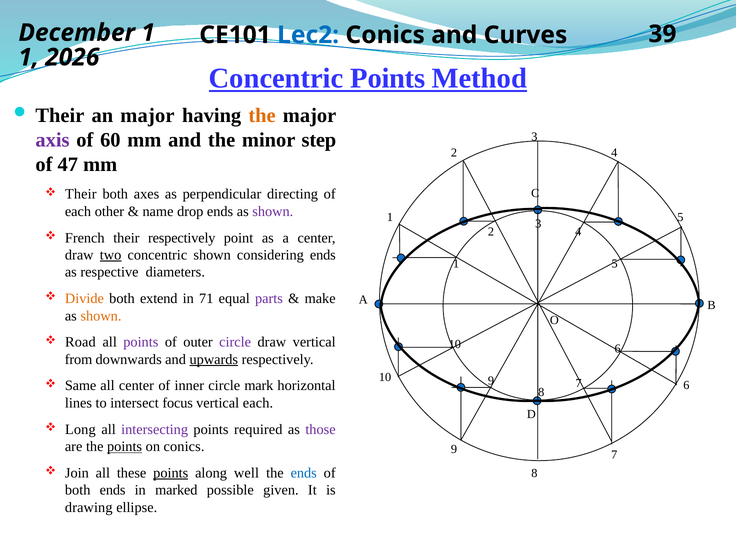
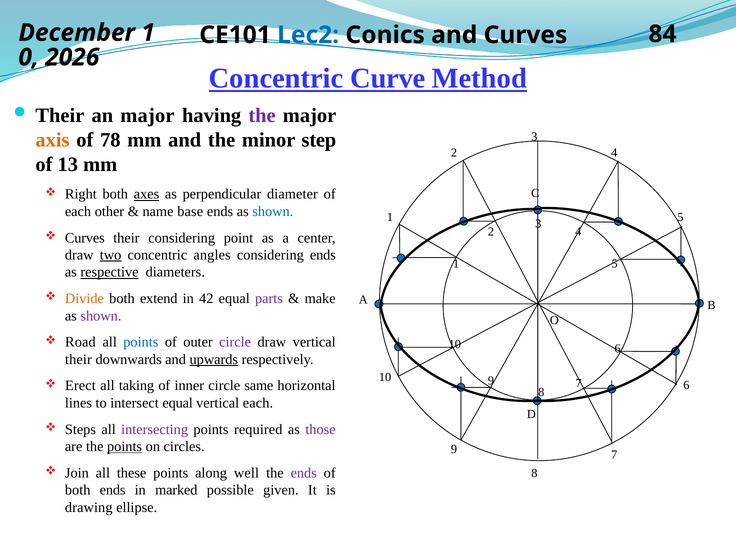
39: 39 -> 84
1 at (29, 57): 1 -> 0
Concentric Points: Points -> Curve
the at (262, 116) colour: orange -> purple
axis colour: purple -> orange
60: 60 -> 78
47: 47 -> 13
Their at (81, 194): Their -> Right
axes underline: none -> present
directing: directing -> diameter
drop: drop -> base
shown at (273, 211) colour: purple -> blue
French at (85, 238): French -> Curves
their respectively: respectively -> considering
concentric shown: shown -> angles
respective underline: none -> present
71: 71 -> 42
shown at (101, 316) colour: orange -> purple
points at (141, 342) colour: purple -> blue
from at (79, 359): from -> their
Same: Same -> Erect
all center: center -> taking
mark: mark -> same
intersect focus: focus -> equal
Long: Long -> Steps
on conics: conics -> circles
points at (171, 473) underline: present -> none
ends at (304, 473) colour: blue -> purple
